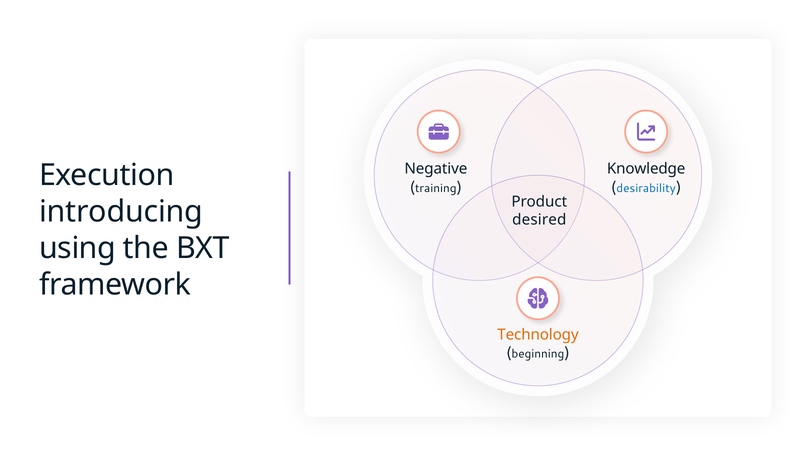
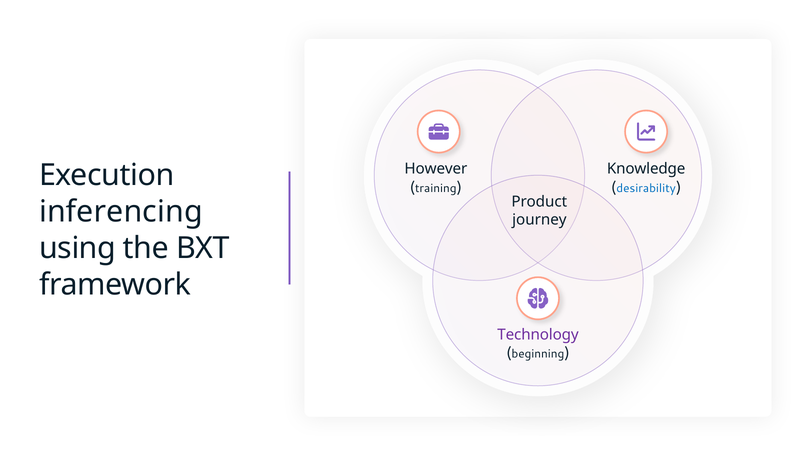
Negative: Negative -> However
introducing: introducing -> inferencing
desired: desired -> journey
Technology colour: orange -> purple
